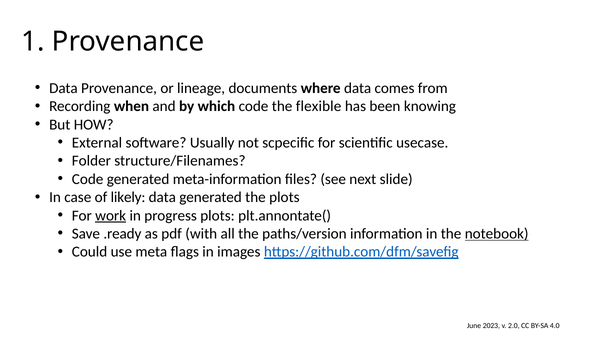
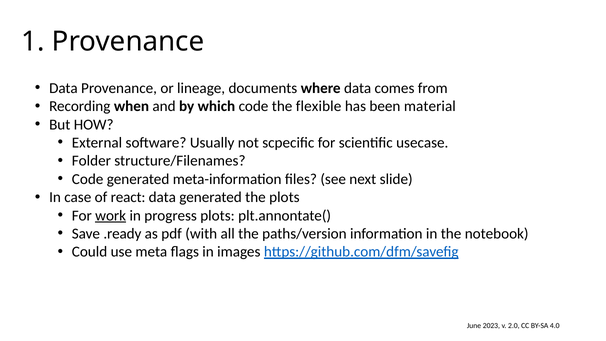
knowing: knowing -> material
likely: likely -> react
notebook underline: present -> none
